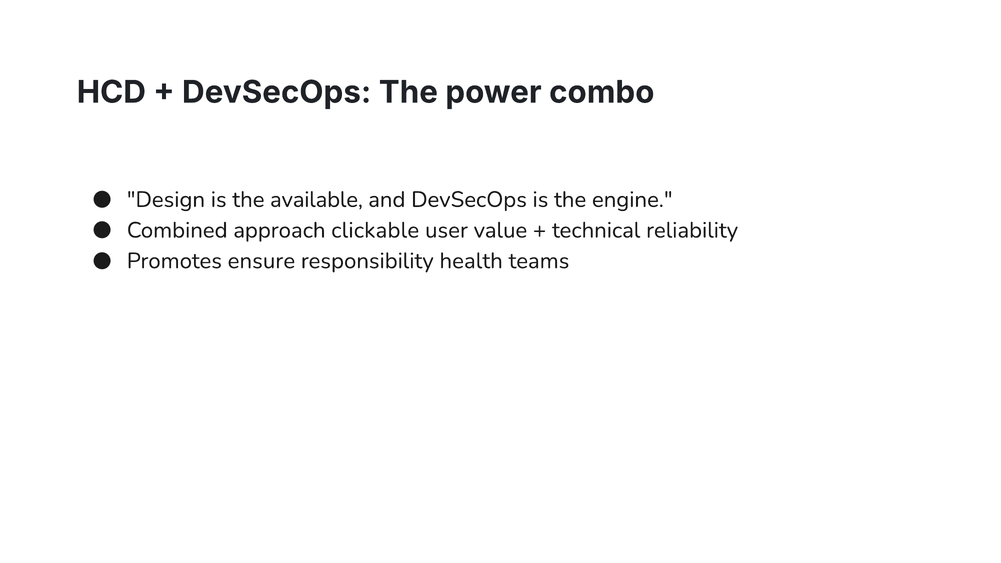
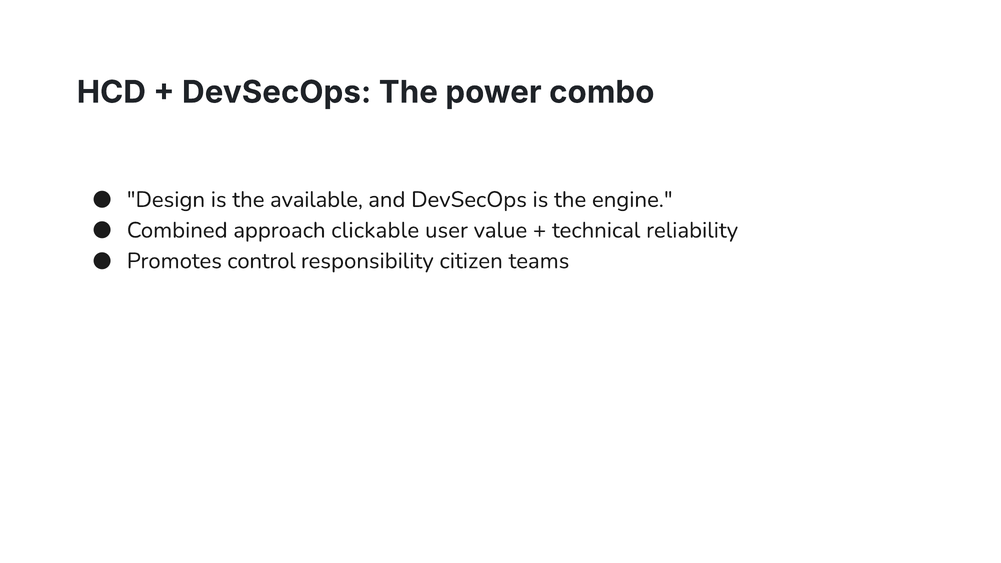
ensure: ensure -> control
health: health -> citizen
